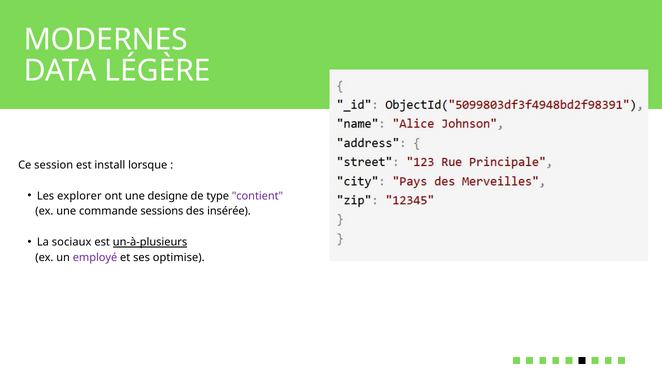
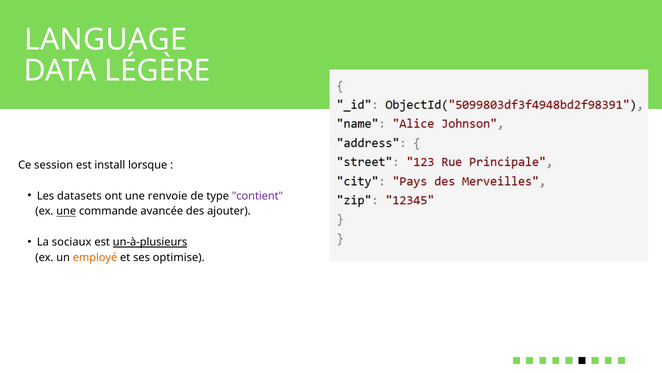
MODERNES: MODERNES -> LANGUAGE
explorer: explorer -> datasets
designe: designe -> renvoie
une at (66, 211) underline: none -> present
sessions: sessions -> avancée
insérée: insérée -> ajouter
employé colour: purple -> orange
